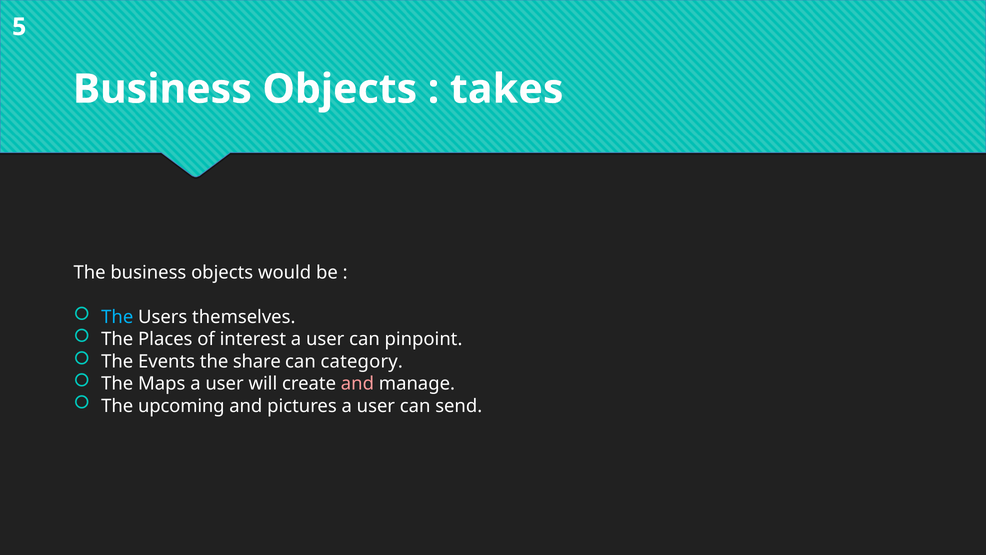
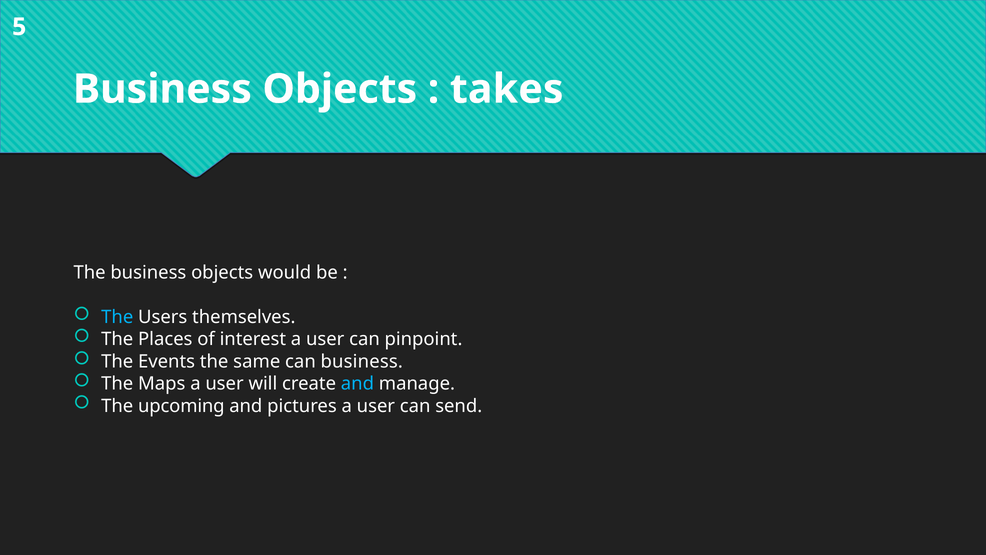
share: share -> same
can category: category -> business
and at (357, 383) colour: pink -> light blue
